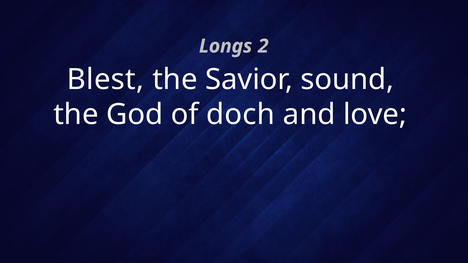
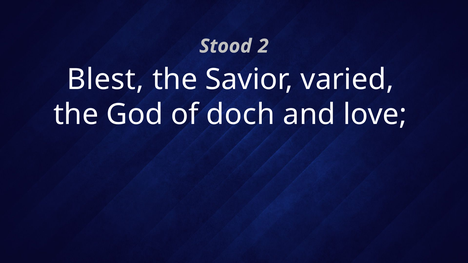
Longs: Longs -> Stood
sound: sound -> varied
